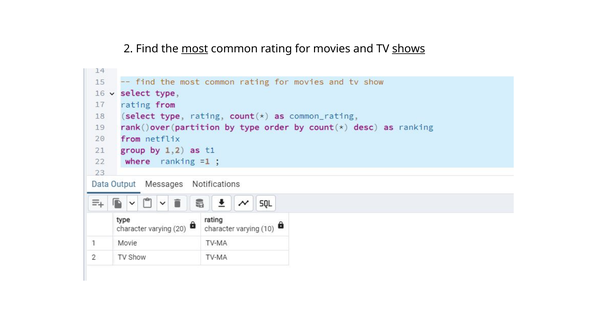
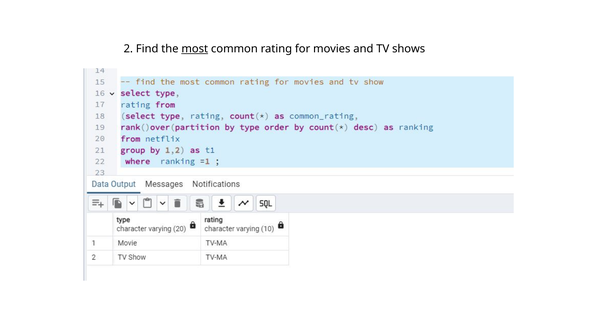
shows underline: present -> none
